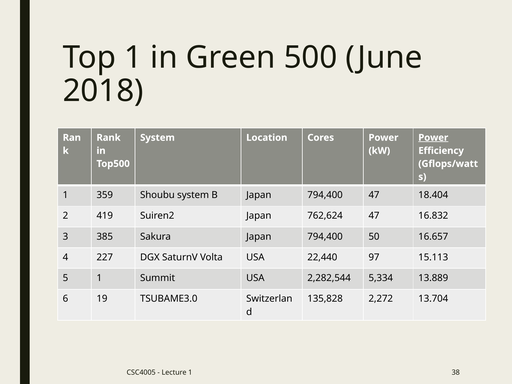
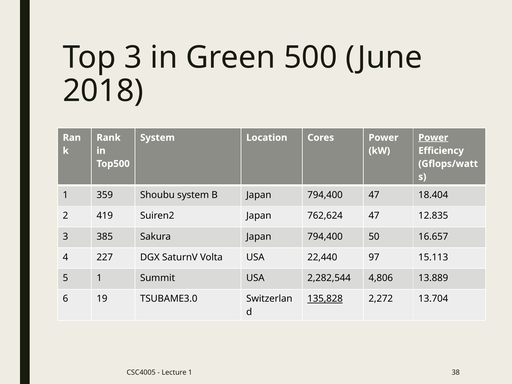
Top 1: 1 -> 3
16.832: 16.832 -> 12.835
5,334: 5,334 -> 4,806
135,828 underline: none -> present
